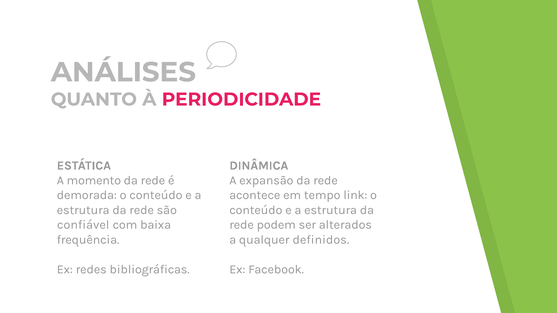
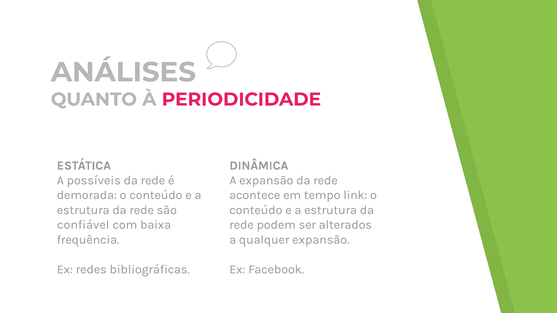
momento: momento -> possíveis
qualquer definidos: definidos -> expansão
